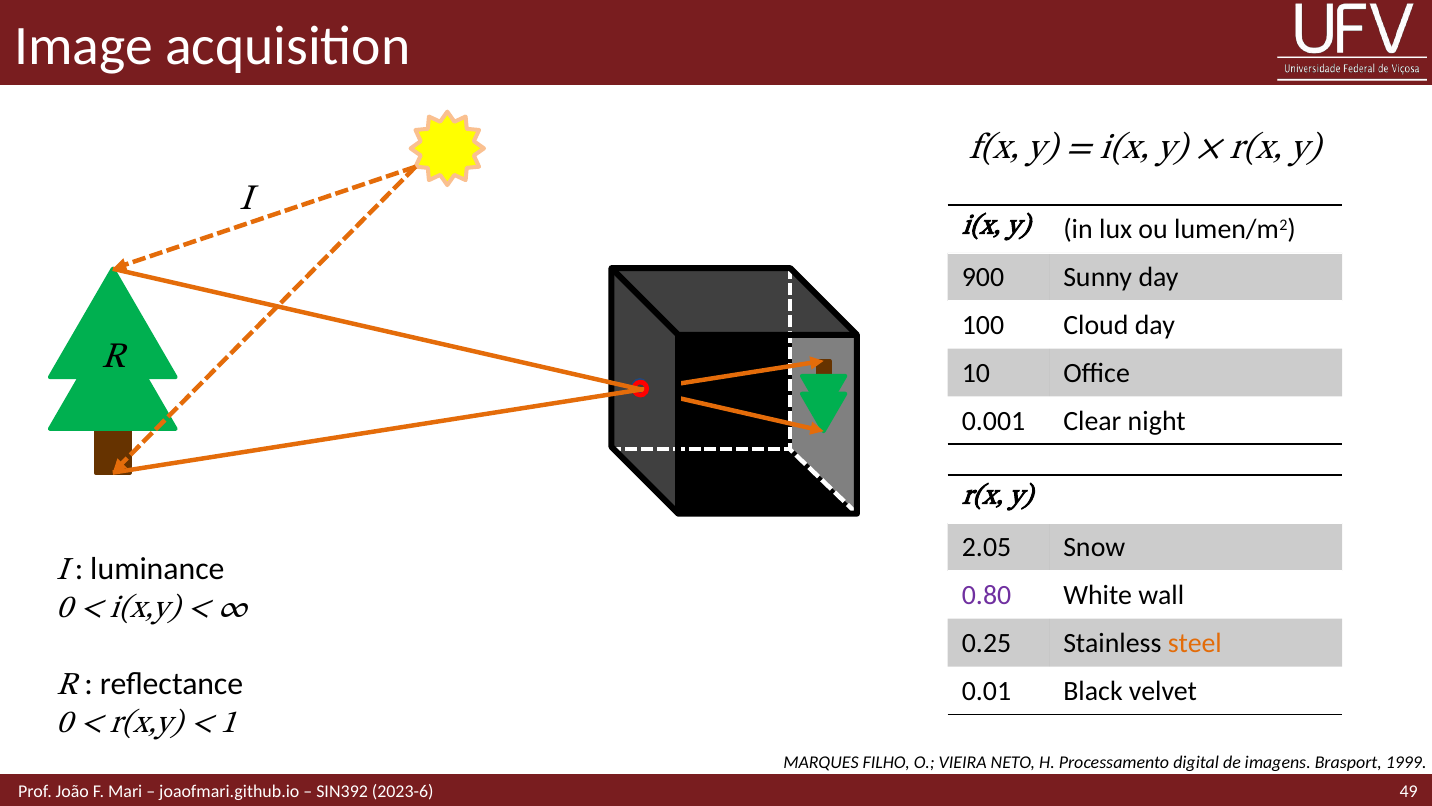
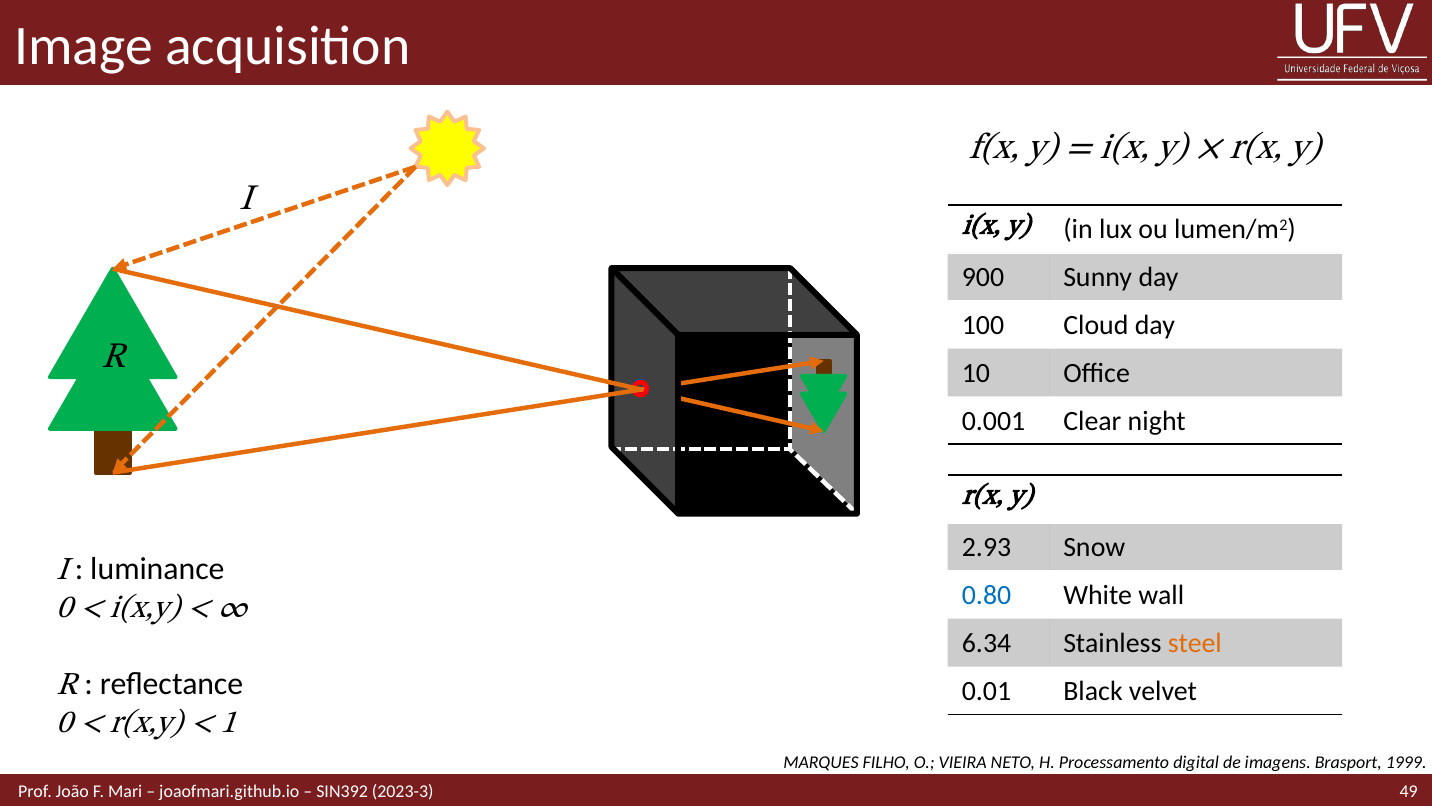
2.05: 2.05 -> 2.93
0.80 colour: purple -> blue
0.25: 0.25 -> 6.34
2023-6: 2023-6 -> 2023-3
